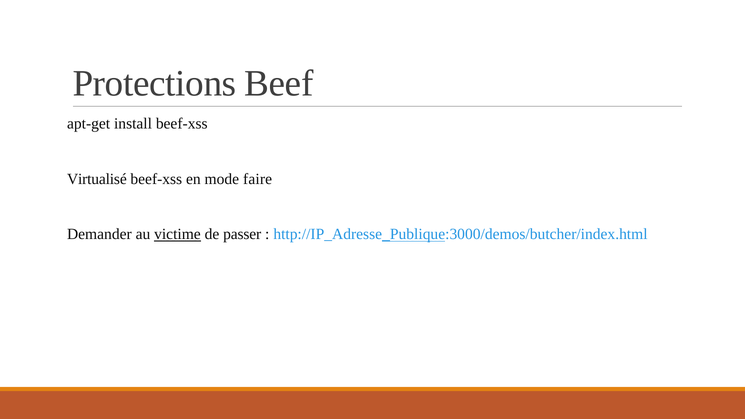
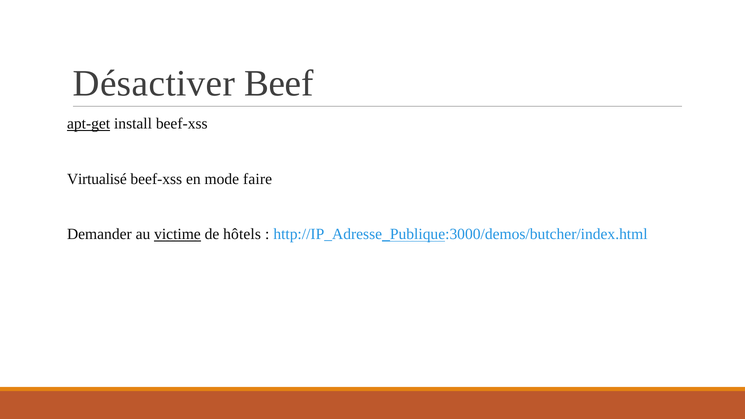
Protections: Protections -> Désactiver
apt-get underline: none -> present
passer: passer -> hôtels
